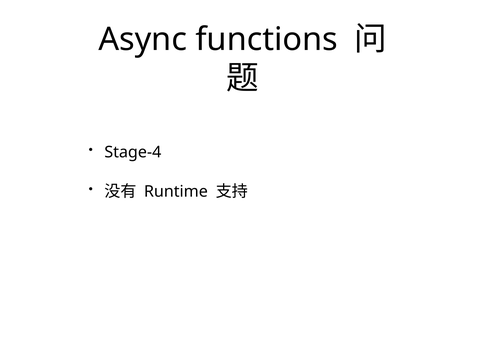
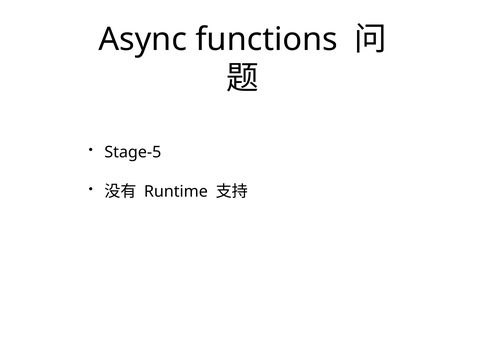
Stage-4: Stage-4 -> Stage-5
